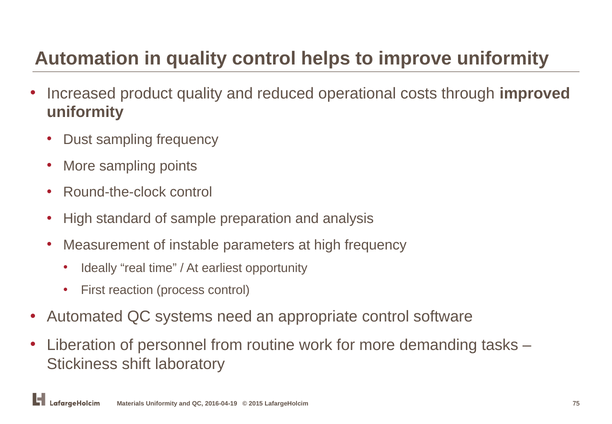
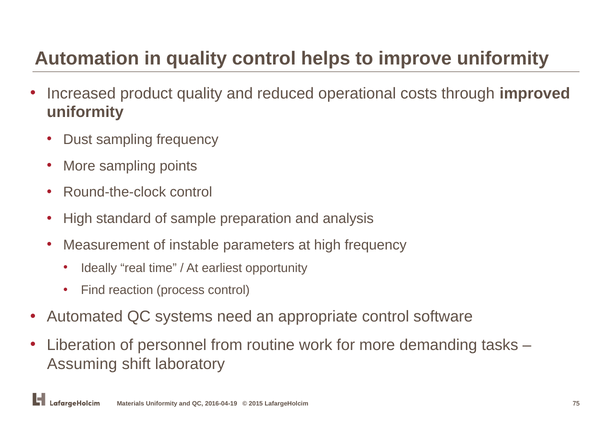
First: First -> Find
Stickiness: Stickiness -> Assuming
